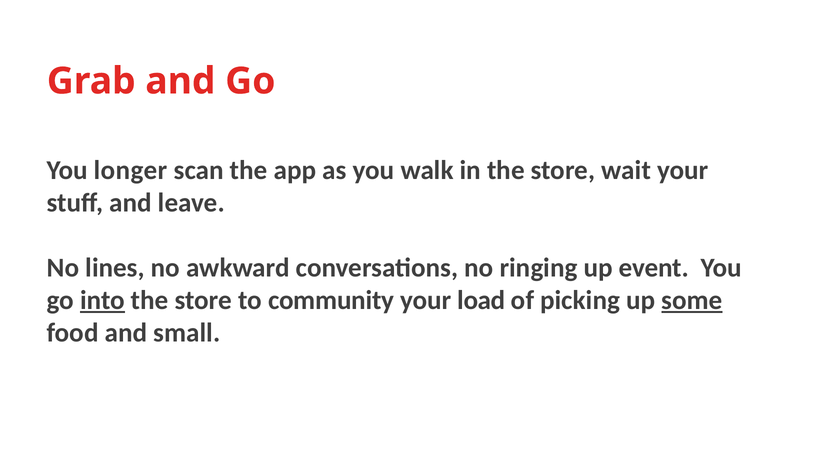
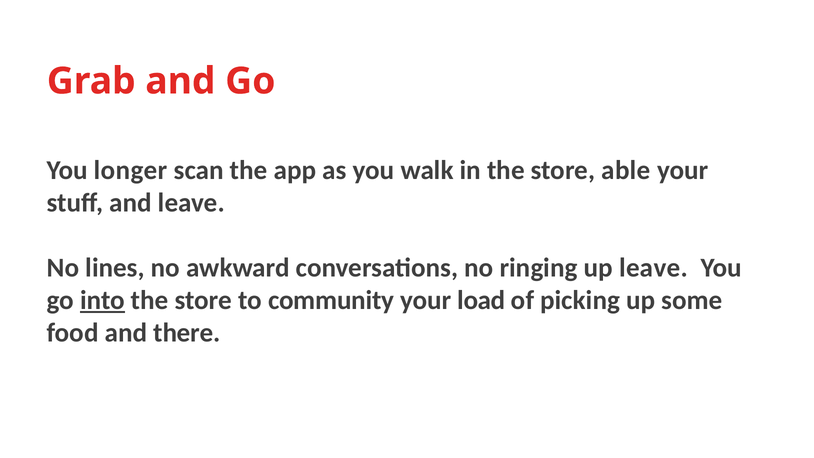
wait: wait -> able
up event: event -> leave
some underline: present -> none
small: small -> there
